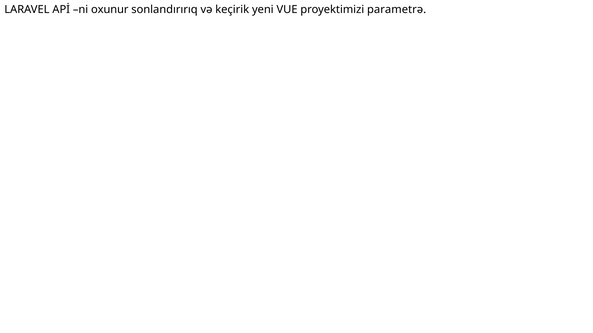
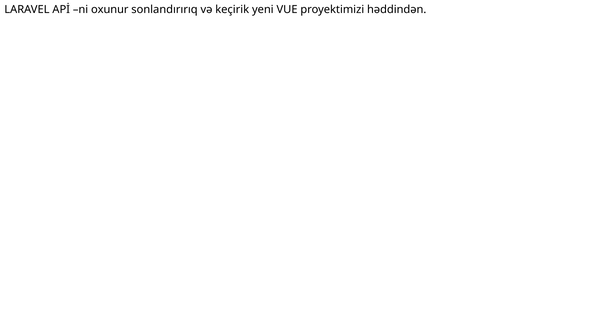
parametrə: parametrə -> həddindən
